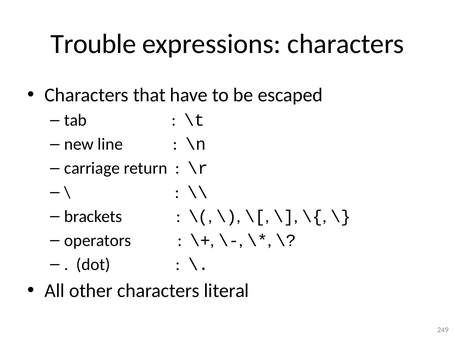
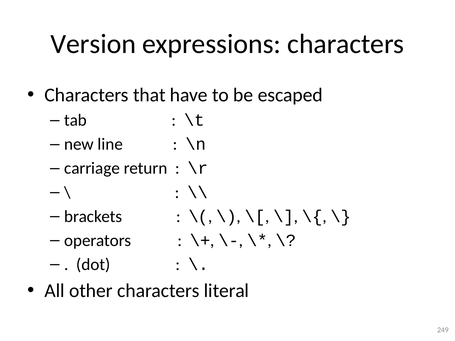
Trouble: Trouble -> Version
